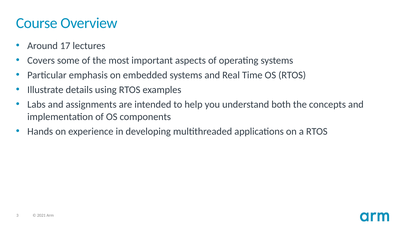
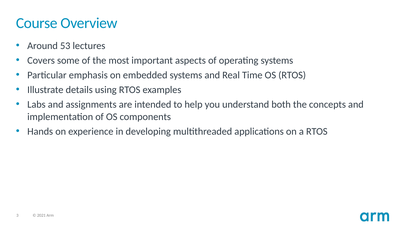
17: 17 -> 53
